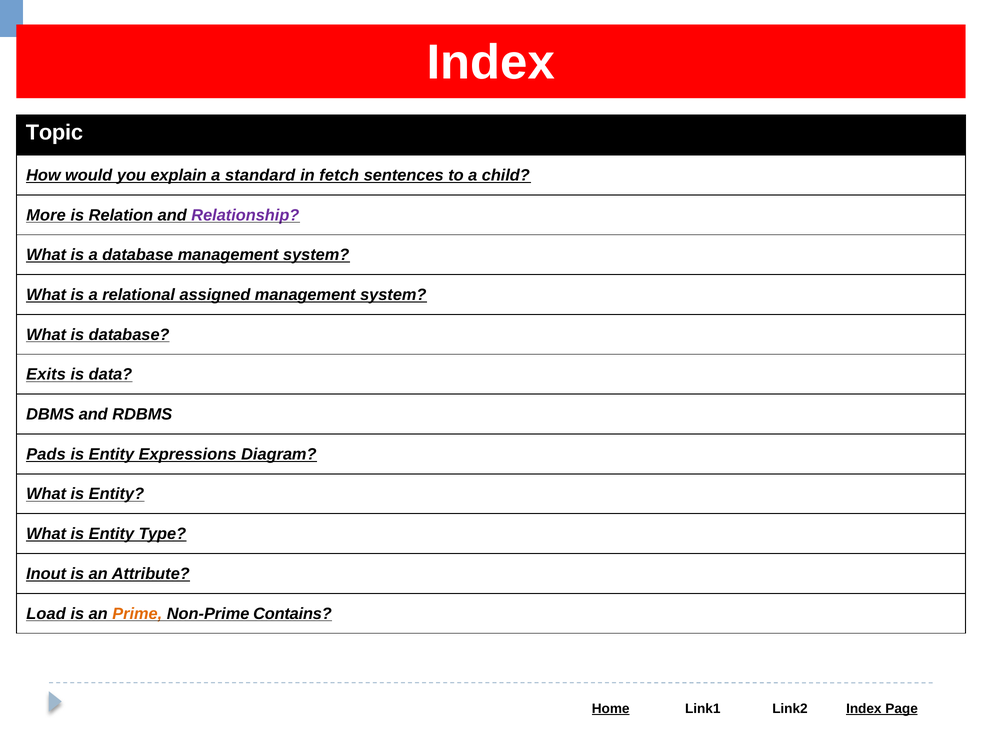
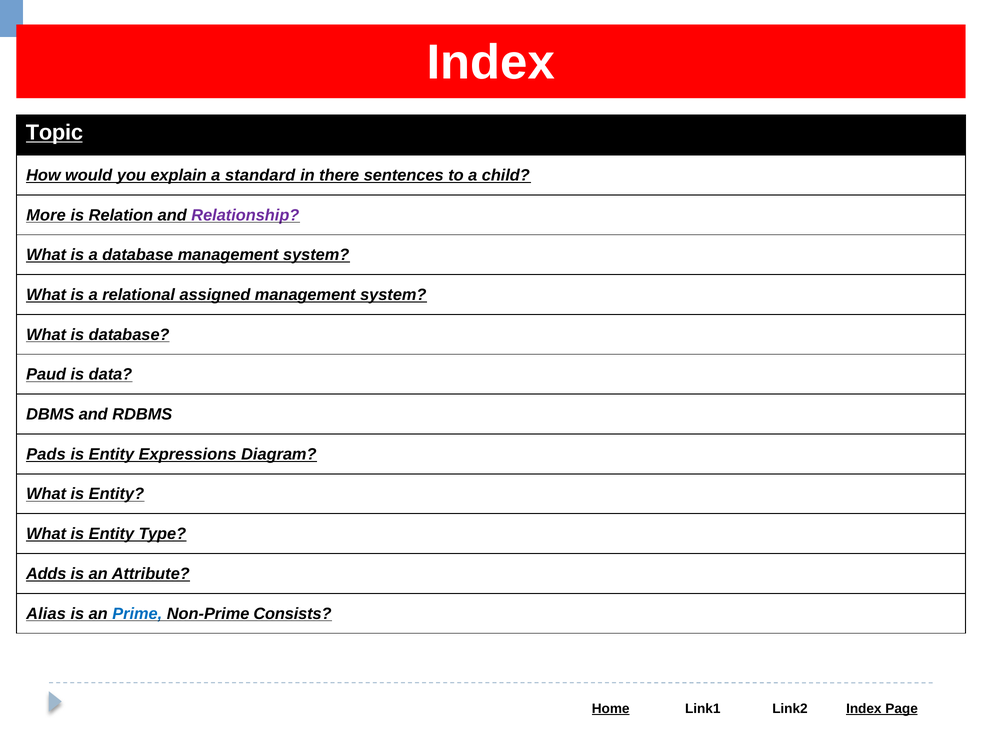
Topic underline: none -> present
fetch: fetch -> there
Exits: Exits -> Paud
Inout: Inout -> Adds
Load: Load -> Alias
Prime colour: orange -> blue
Contains: Contains -> Consists
